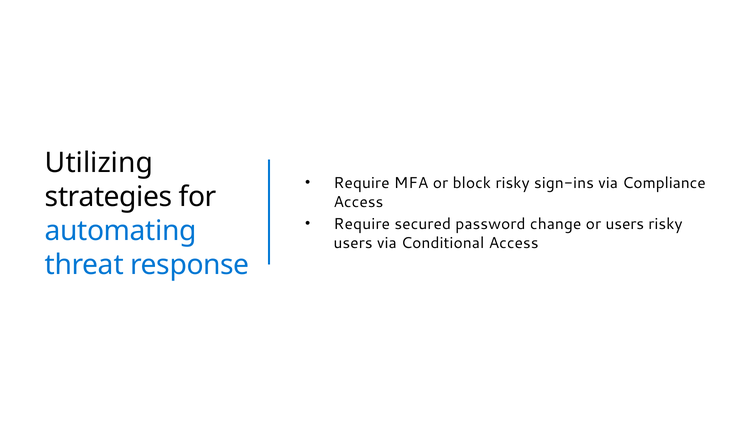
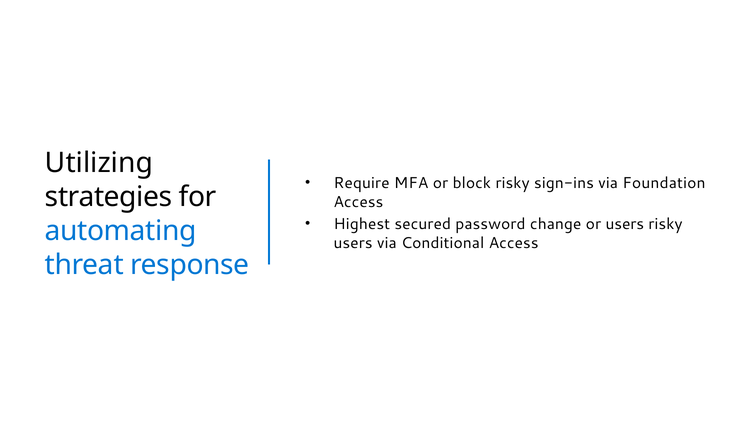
Compliance: Compliance -> Foundation
Require at (362, 224): Require -> Highest
